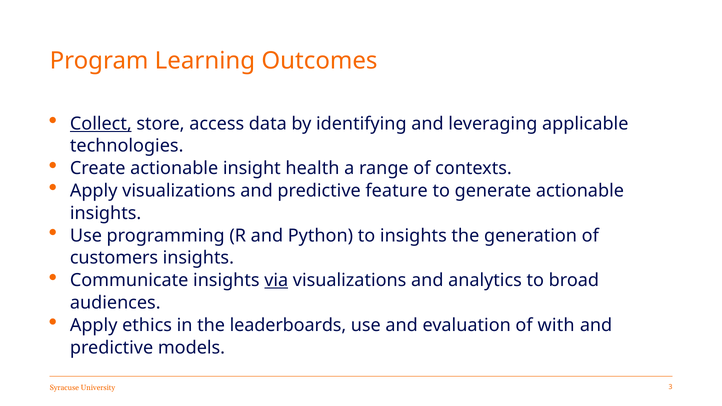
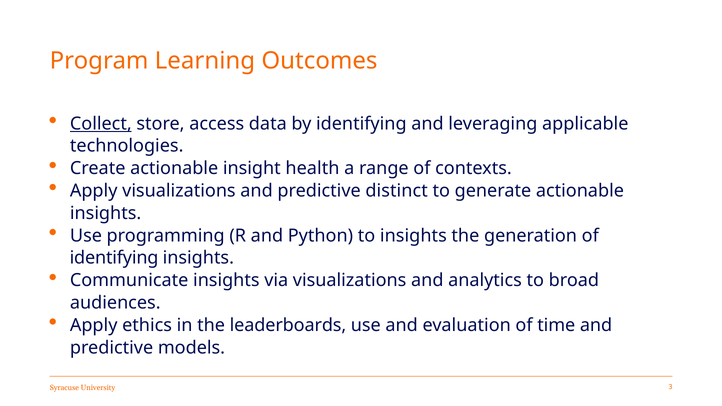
feature: feature -> distinct
customers at (114, 258): customers -> identifying
via underline: present -> none
with: with -> time
